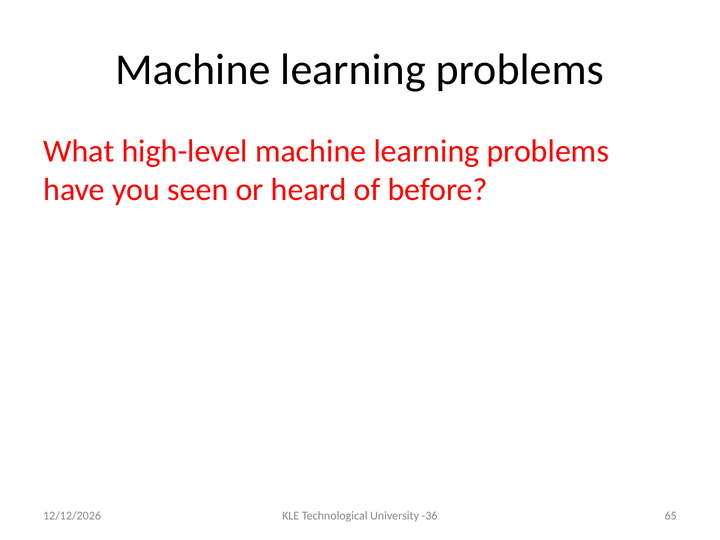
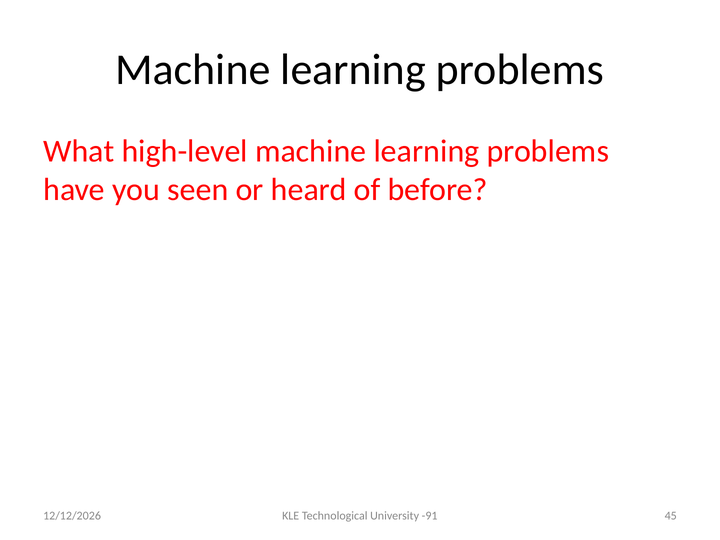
65: 65 -> 45
-36: -36 -> -91
